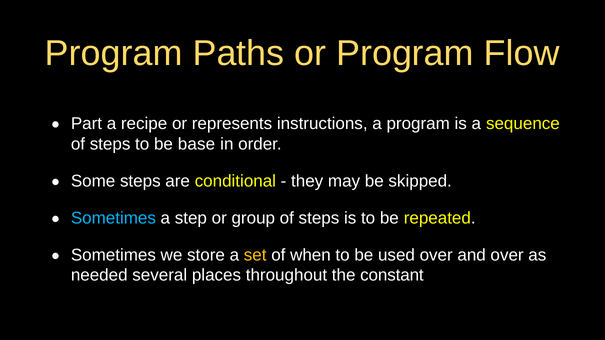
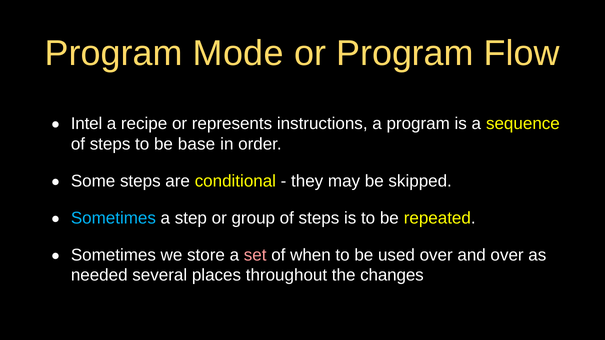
Paths: Paths -> Mode
Part: Part -> Intel
set colour: yellow -> pink
constant: constant -> changes
